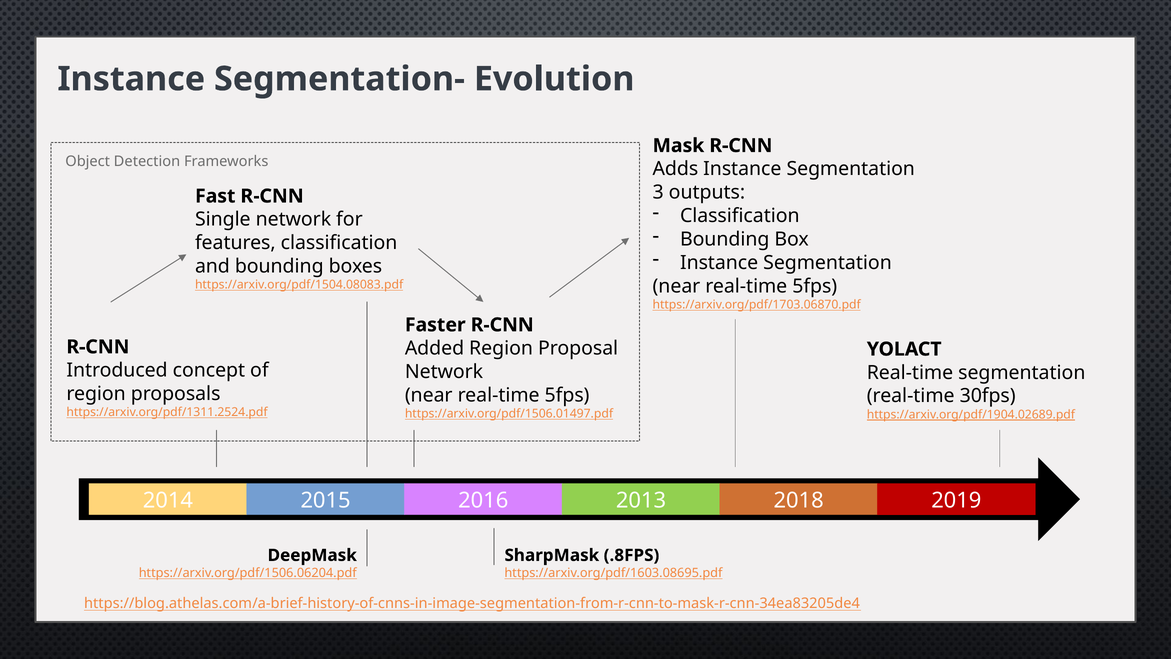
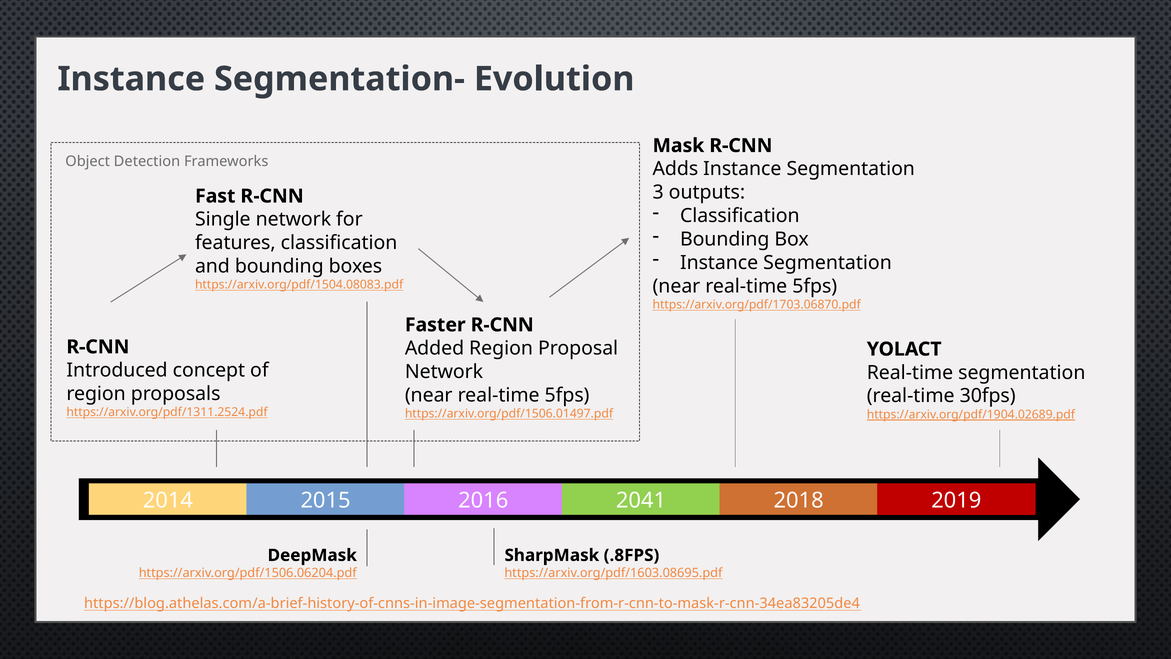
2013: 2013 -> 2041
